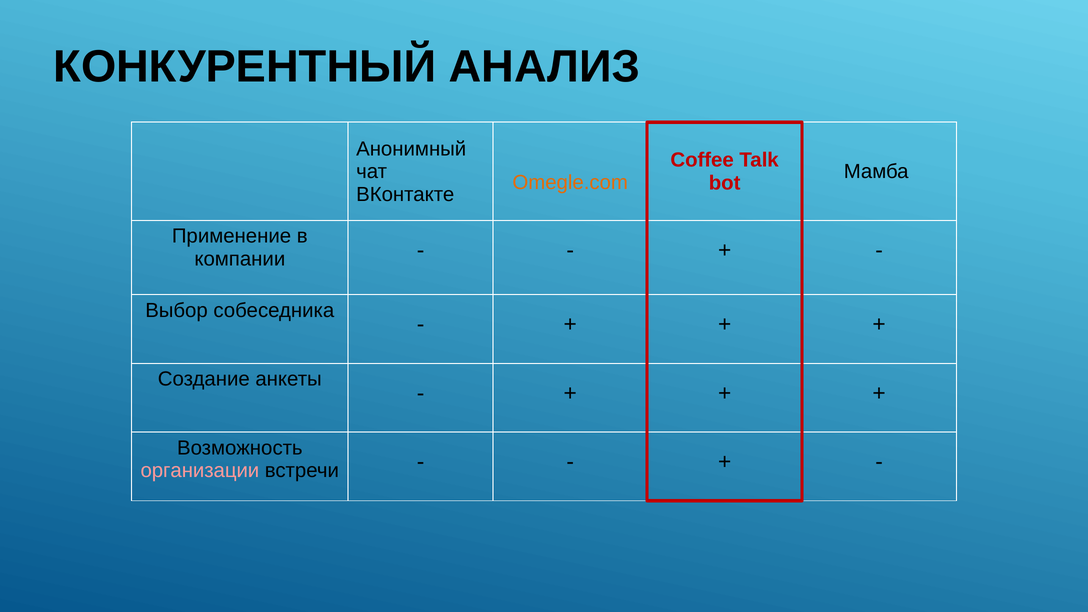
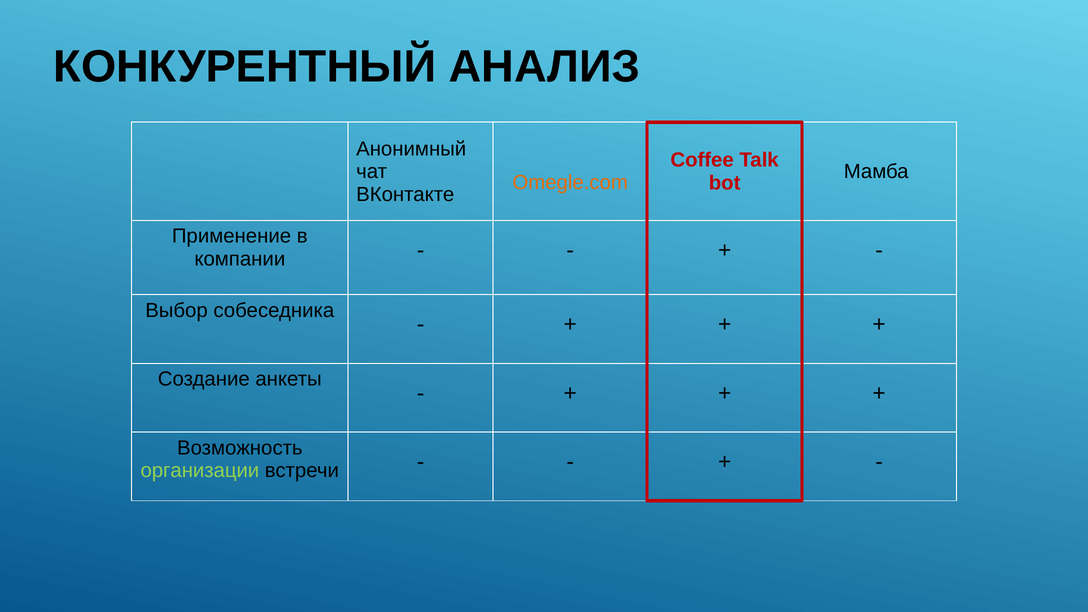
организации colour: pink -> light green
